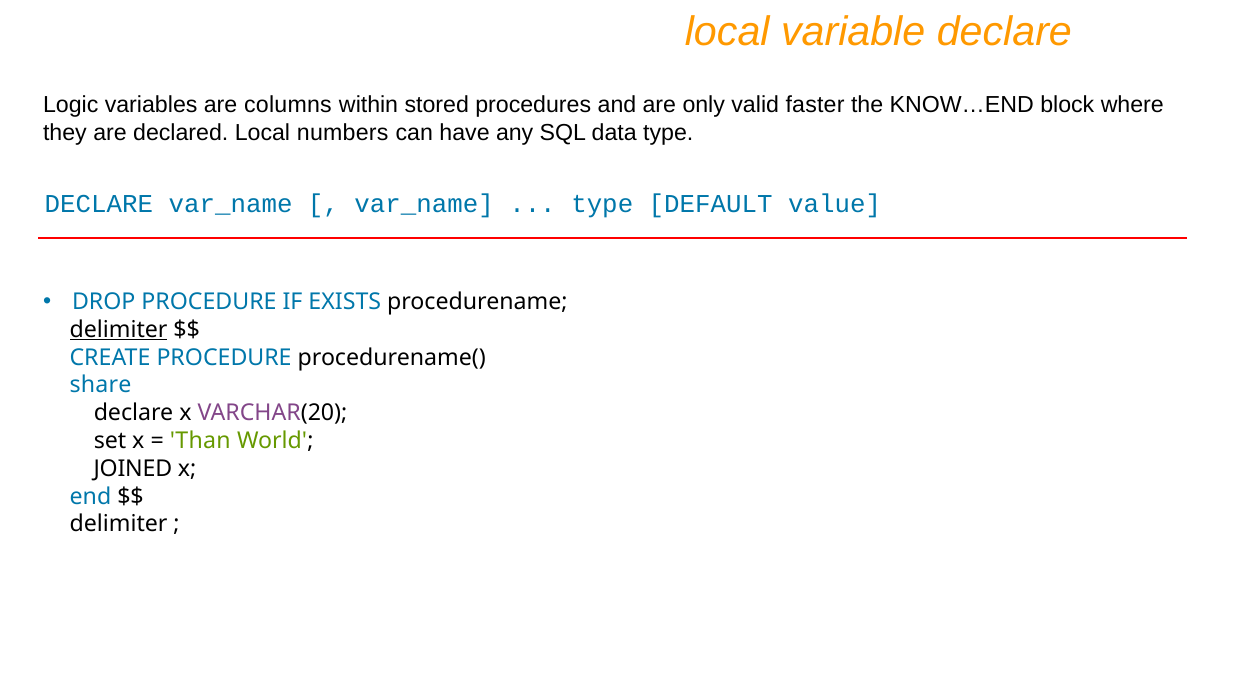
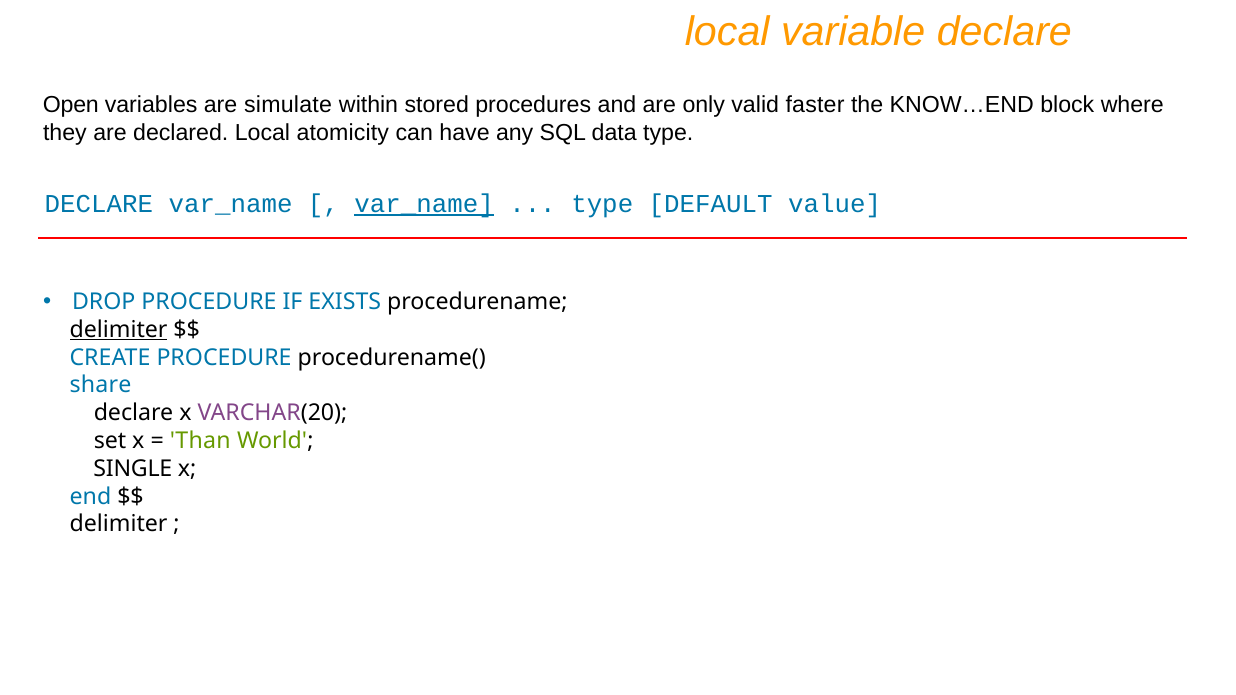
Logic: Logic -> Open
columns: columns -> simulate
numbers: numbers -> atomicity
var_name at (424, 204) underline: none -> present
JOINED: JOINED -> SINGLE
